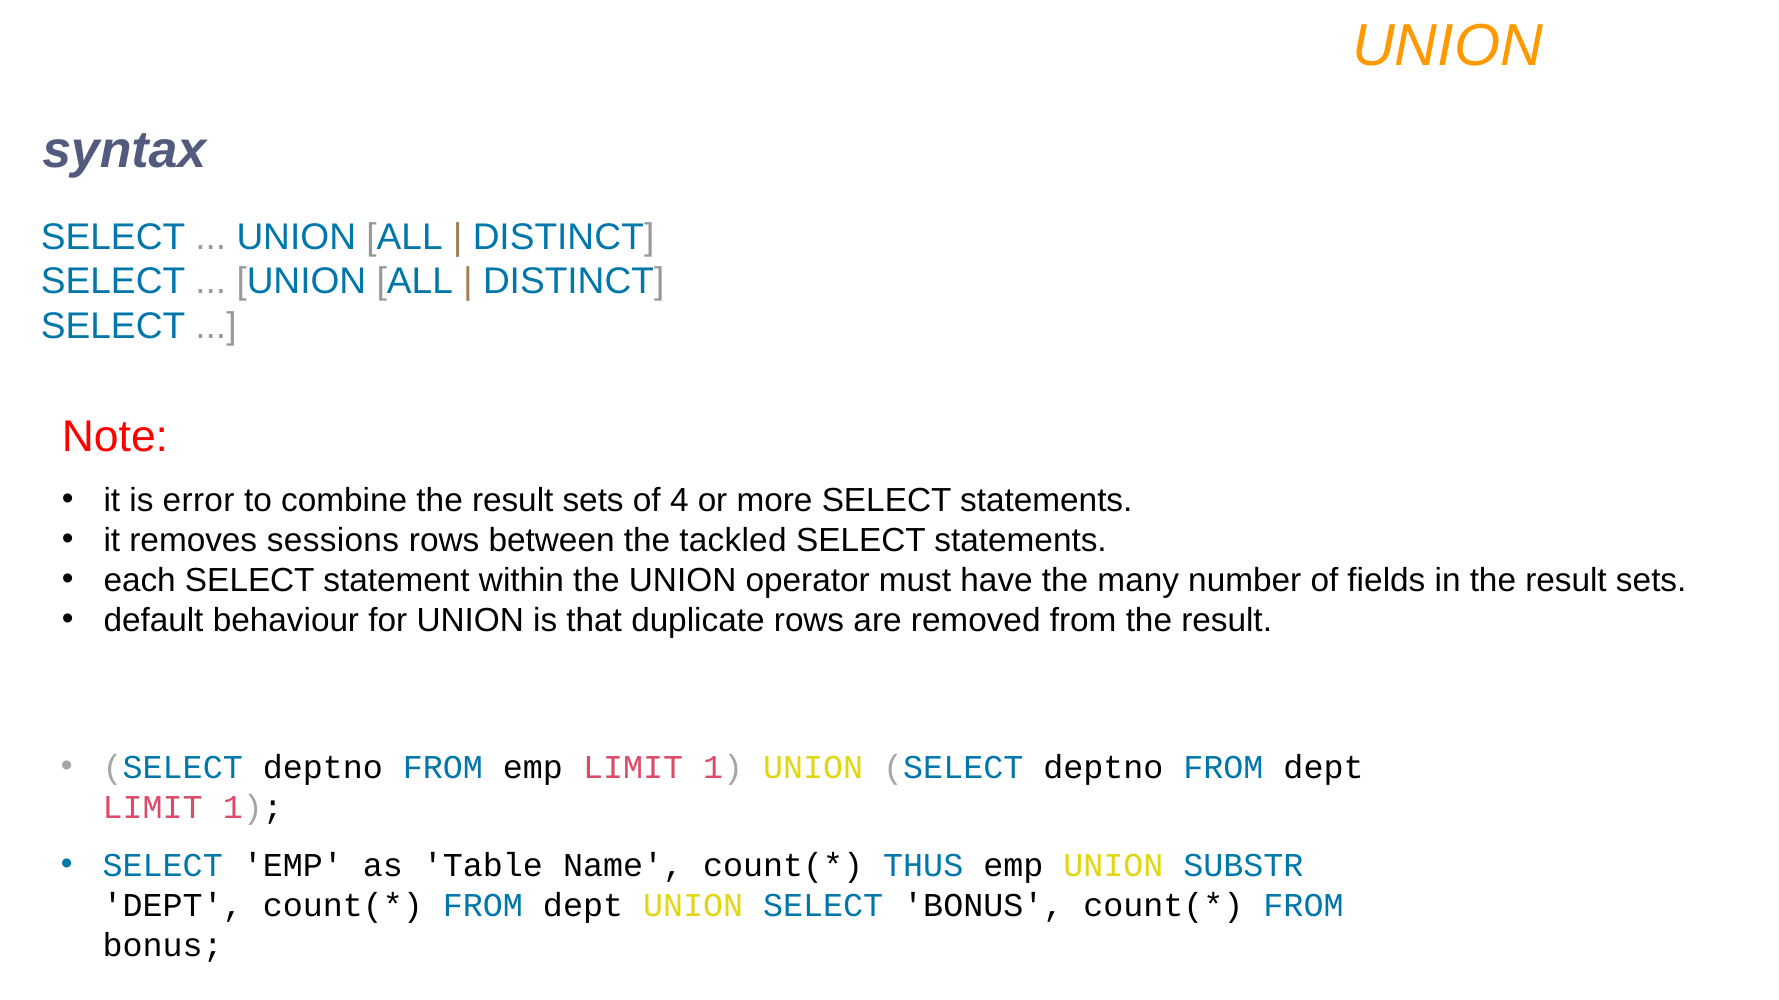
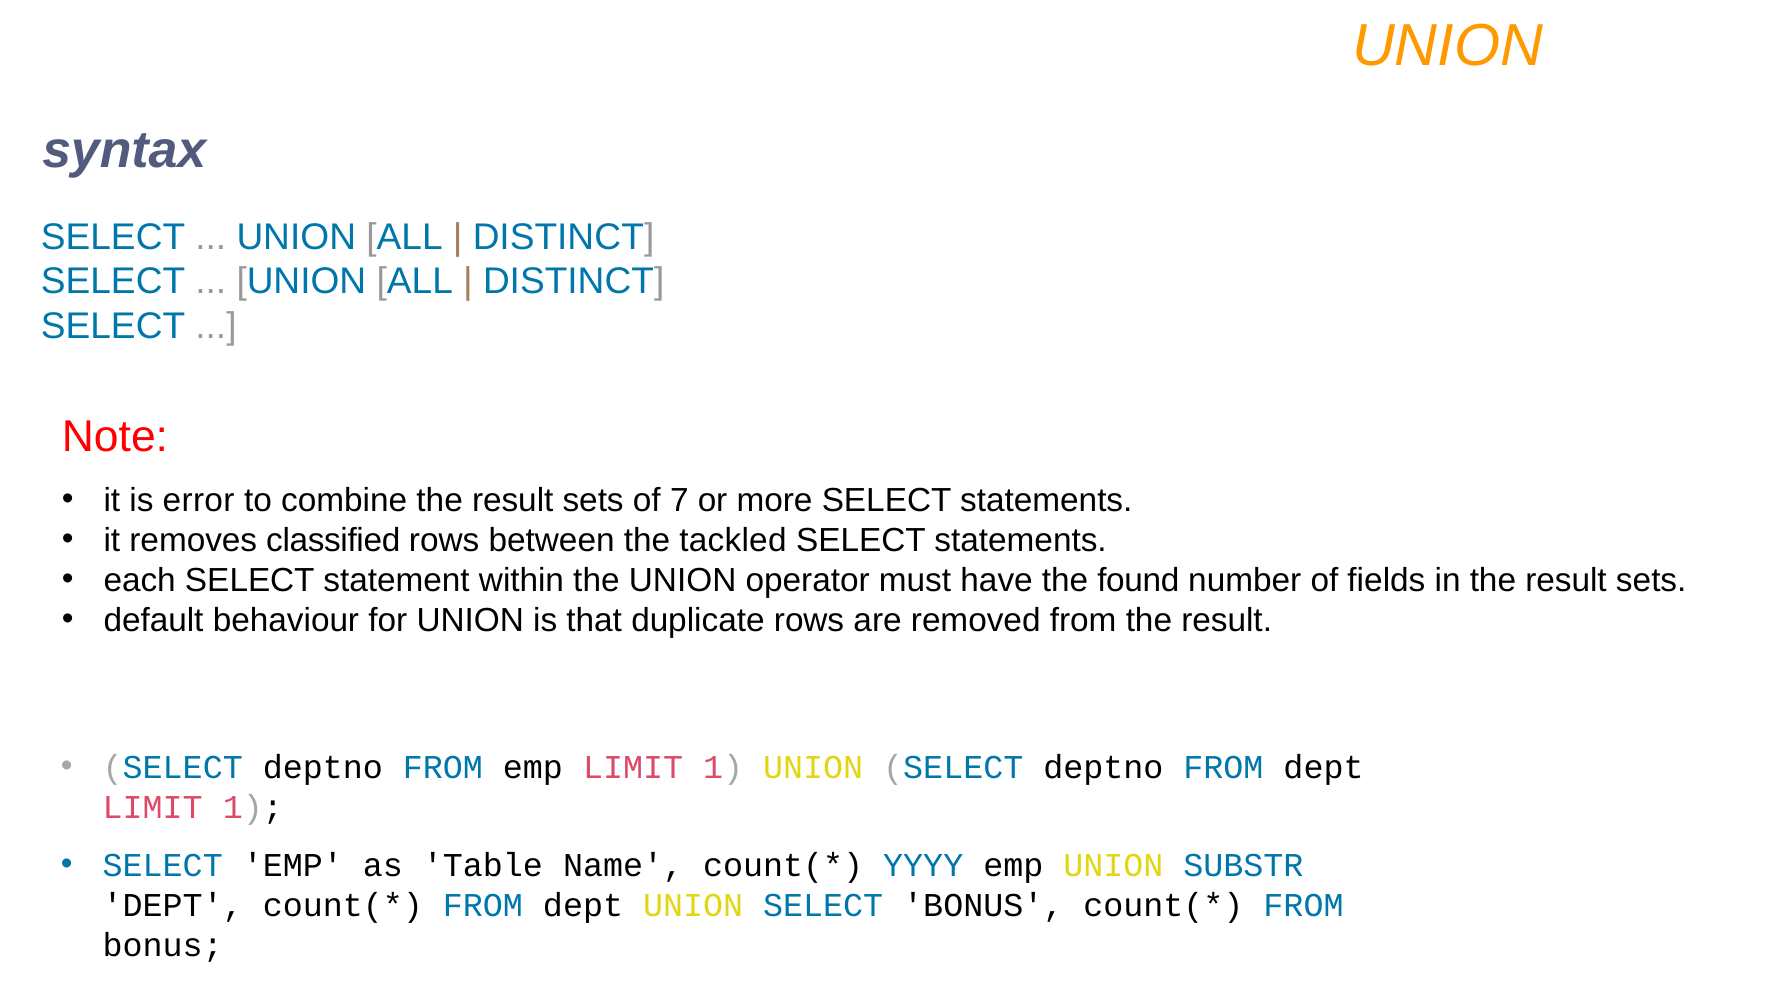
4: 4 -> 7
sessions: sessions -> classified
many: many -> found
THUS: THUS -> YYYY
